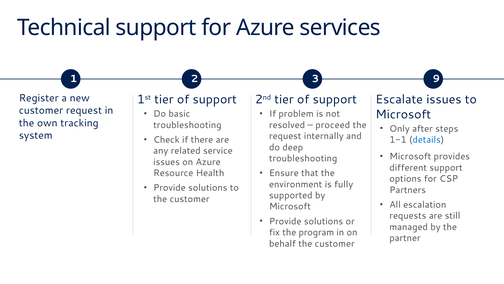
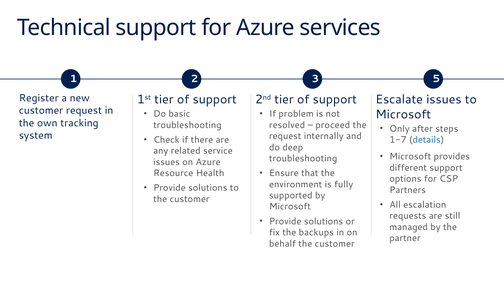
9: 9 -> 5
1-1: 1-1 -> 1-7
program: program -> backups
